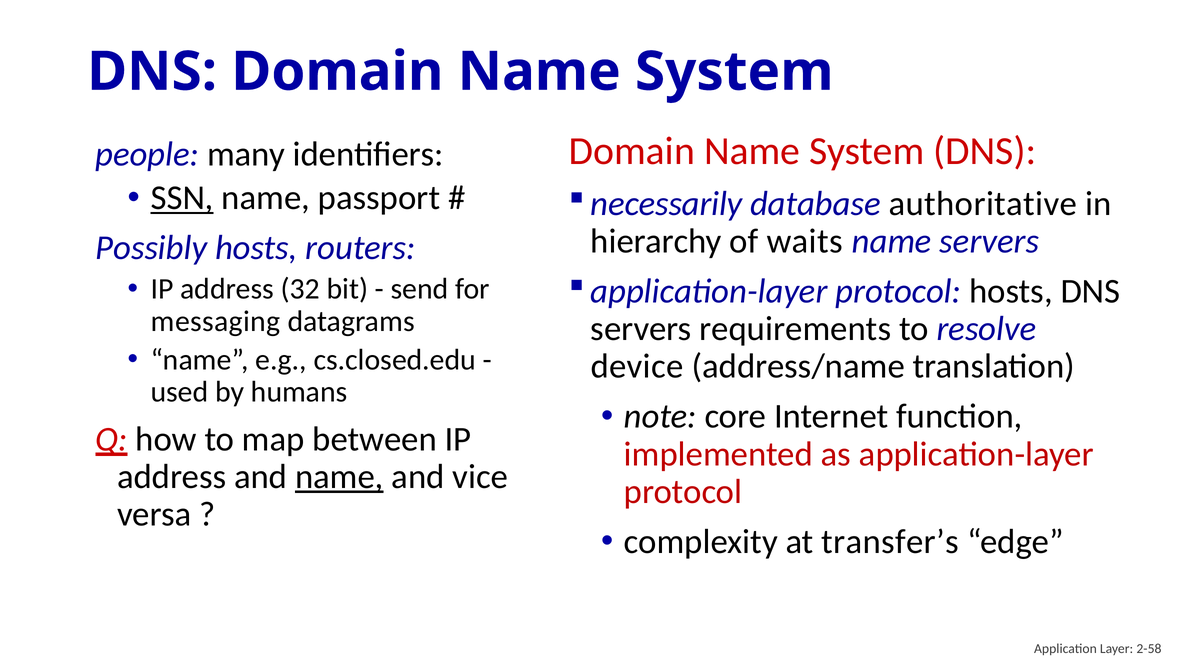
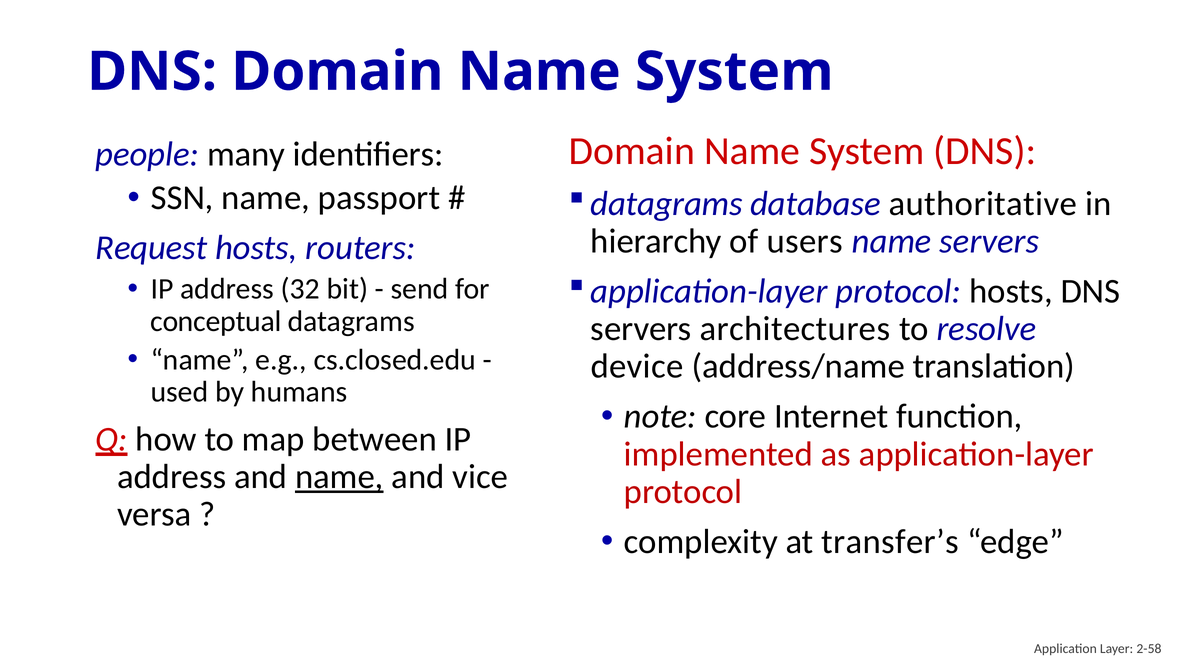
SSN underline: present -> none
necessarily at (666, 204): necessarily -> datagrams
waits: waits -> users
Possibly: Possibly -> Request
messaging: messaging -> conceptual
requirements: requirements -> architectures
